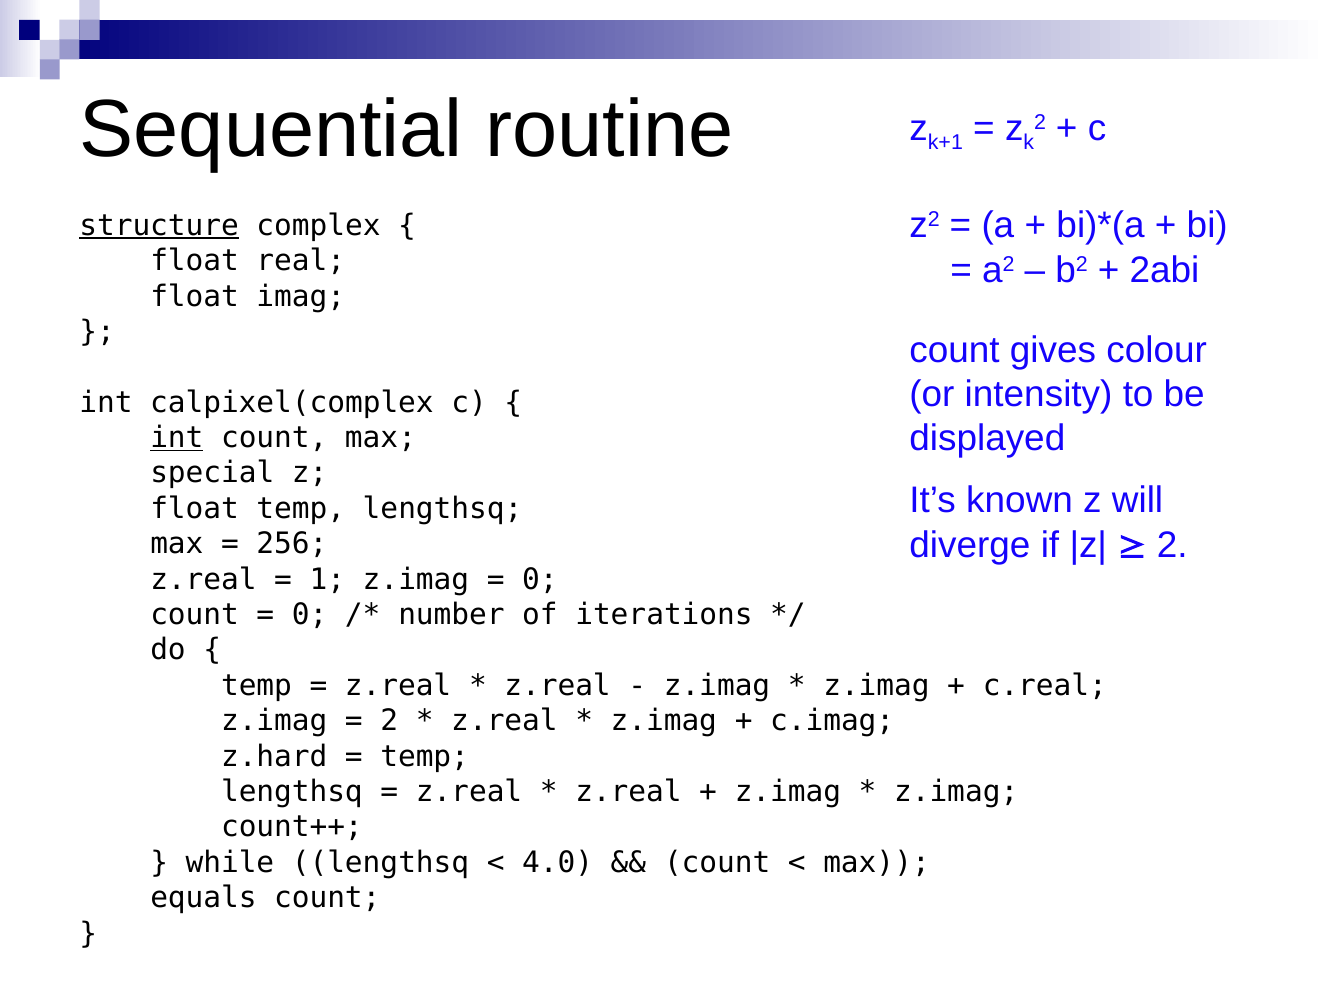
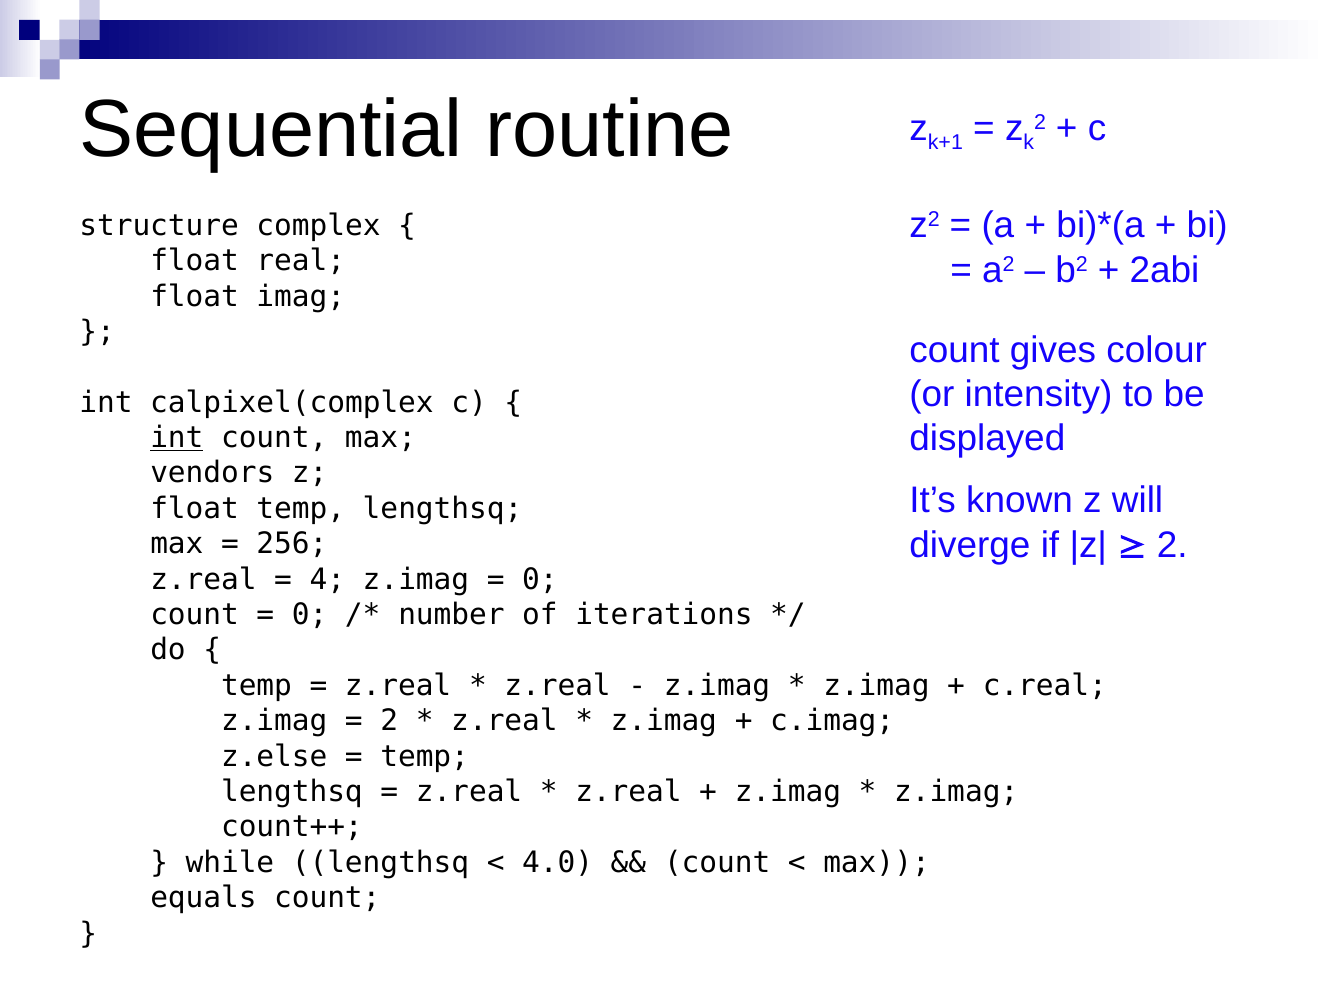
structure underline: present -> none
special: special -> vendors
1: 1 -> 4
z.hard: z.hard -> z.else
